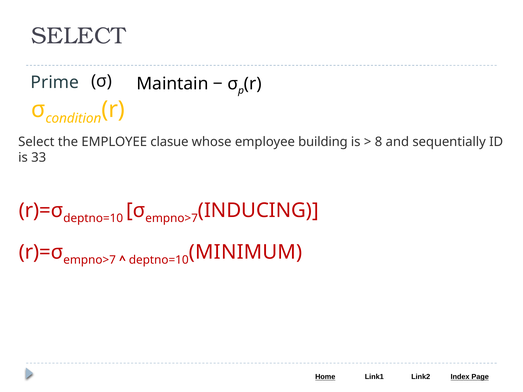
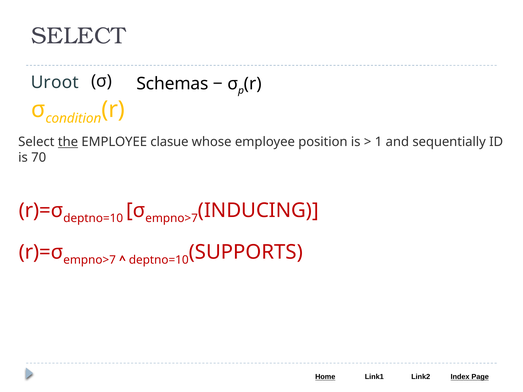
Prime: Prime -> Uroot
Maintain: Maintain -> Schemas
the underline: none -> present
building: building -> position
8: 8 -> 1
33: 33 -> 70
MINIMUM: MINIMUM -> SUPPORTS
